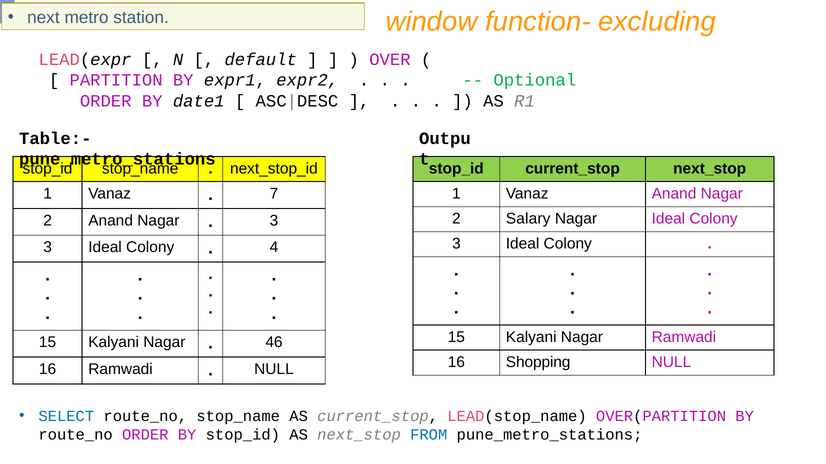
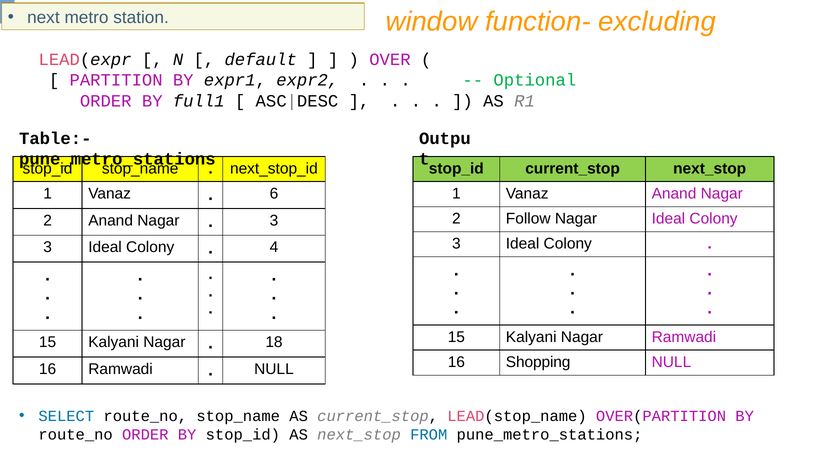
date1: date1 -> full1
7: 7 -> 6
Salary: Salary -> Follow
46: 46 -> 18
